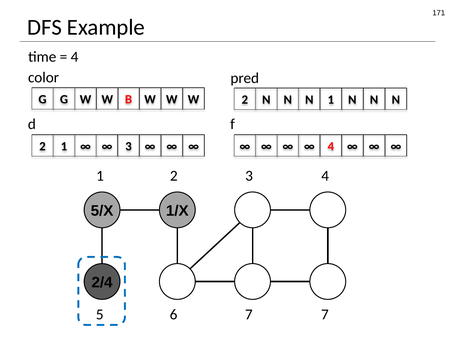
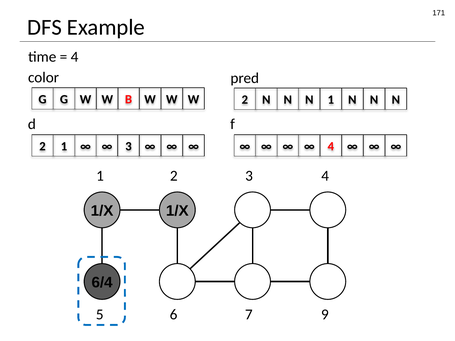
5/X at (102, 211): 5/X -> 1/X
2/4: 2/4 -> 6/4
7 7: 7 -> 9
